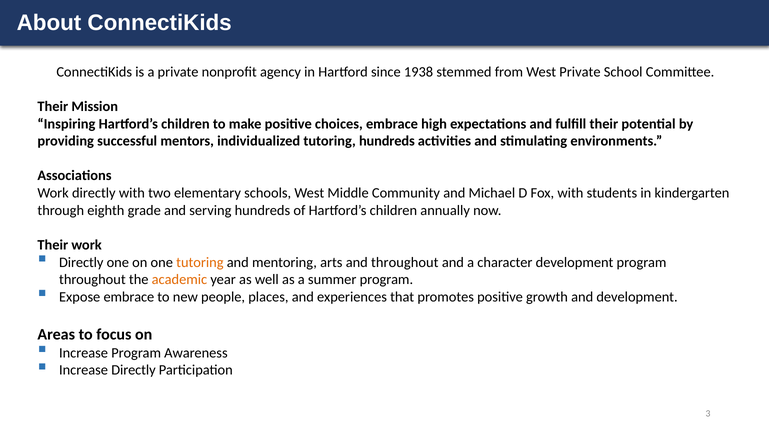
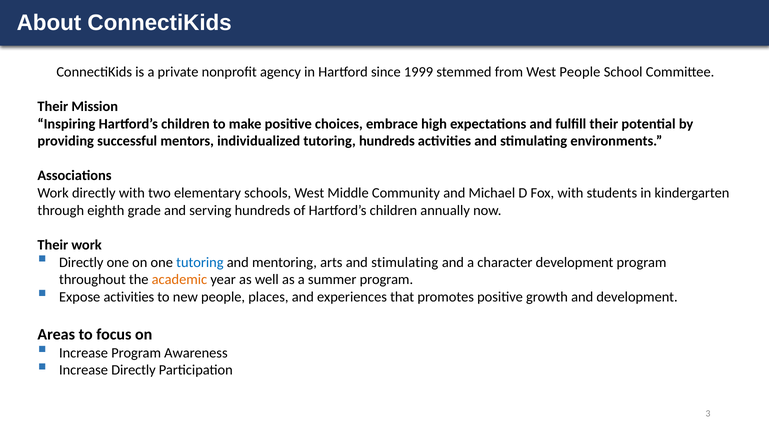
1938: 1938 -> 1999
West Private: Private -> People
tutoring at (200, 262) colour: orange -> blue
arts and throughout: throughout -> stimulating
Expose embrace: embrace -> activities
